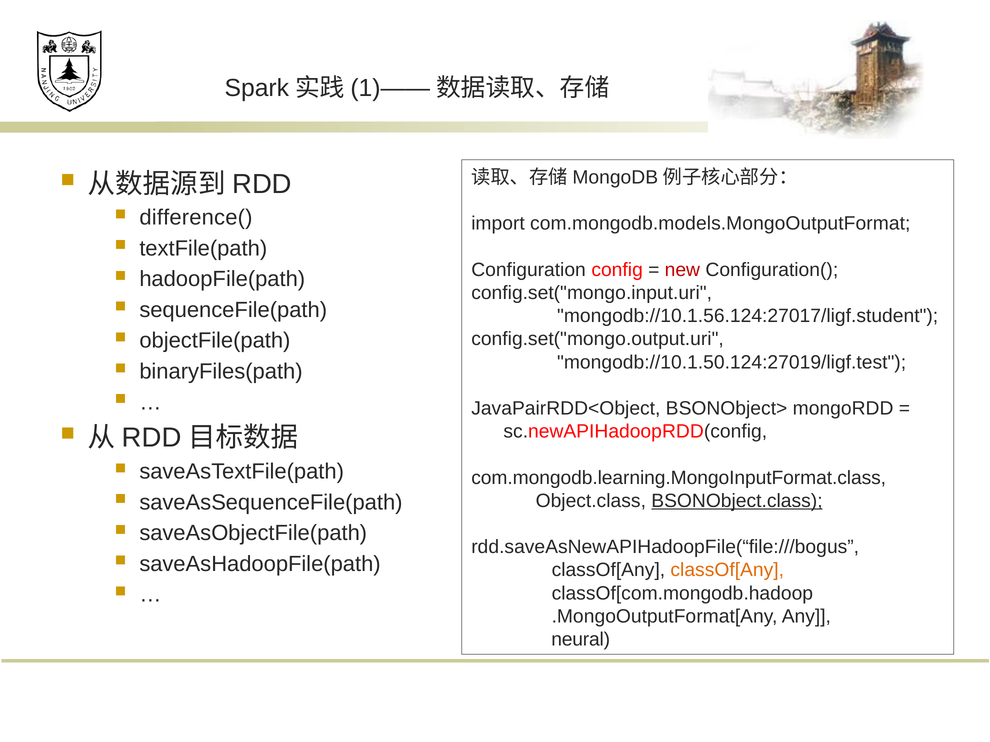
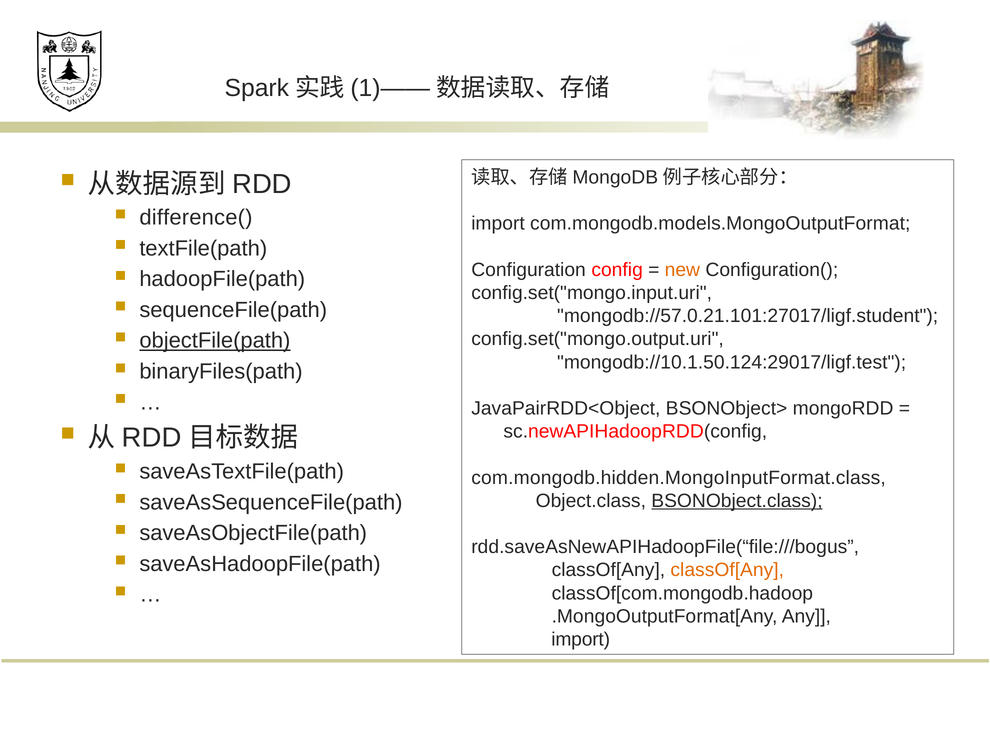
new colour: red -> orange
mongodb://10.1.56.124:27017/ligf.student: mongodb://10.1.56.124:27017/ligf.student -> mongodb://57.0.21.101:27017/ligf.student
objectFile(path underline: none -> present
mongodb://10.1.50.124:27019/ligf.test: mongodb://10.1.50.124:27019/ligf.test -> mongodb://10.1.50.124:29017/ligf.test
com.mongodb.learning.MongoInputFormat.class: com.mongodb.learning.MongoInputFormat.class -> com.mongodb.hidden.MongoInputFormat.class
neural at (581, 640): neural -> import
